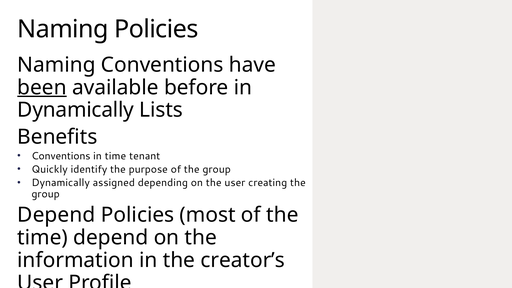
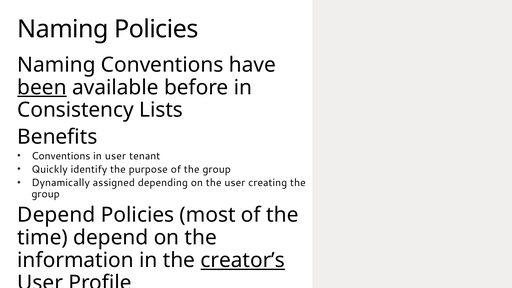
Dynamically at (76, 110): Dynamically -> Consistency
in time: time -> user
creator’s underline: none -> present
